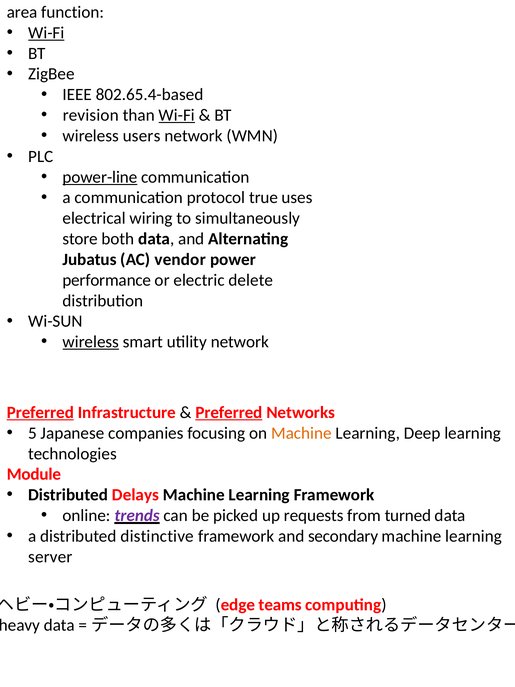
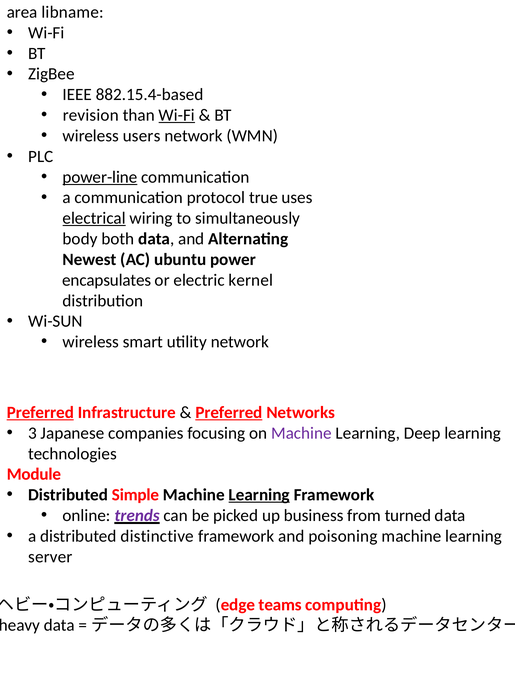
function: function -> libname
Wi-Fi at (46, 33) underline: present -> none
802.65.4-based: 802.65.4-based -> 882.15.4-based
electrical underline: none -> present
store: store -> body
Jubatus: Jubatus -> Newest
vendor: vendor -> ubuntu
performance: performance -> encapsulates
delete: delete -> kernel
wireless at (91, 342) underline: present -> none
5: 5 -> 3
Machine at (301, 433) colour: orange -> purple
Delays: Delays -> Simple
Learning at (259, 495) underline: none -> present
requests: requests -> business
secondary: secondary -> poisoning
